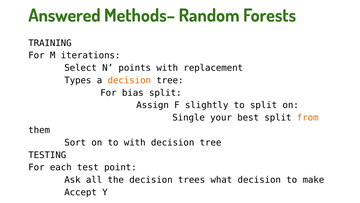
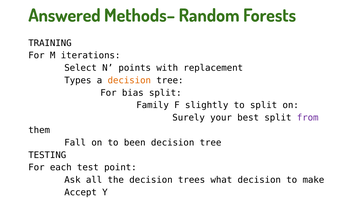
Assign: Assign -> Family
Single: Single -> Surely
from colour: orange -> purple
Sort: Sort -> Fall
to with: with -> been
